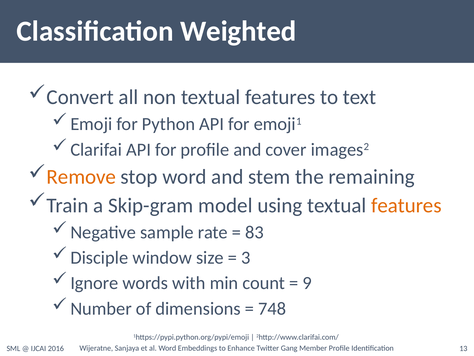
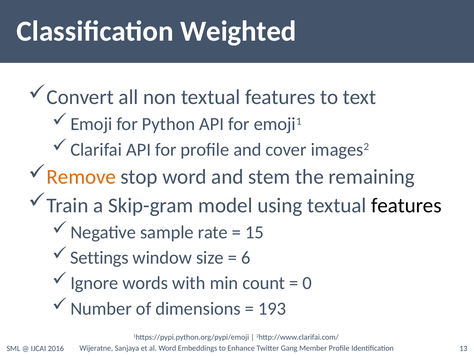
features at (406, 205) colour: orange -> black
83: 83 -> 15
Disciple: Disciple -> Settings
3: 3 -> 6
9: 9 -> 0
748: 748 -> 193
